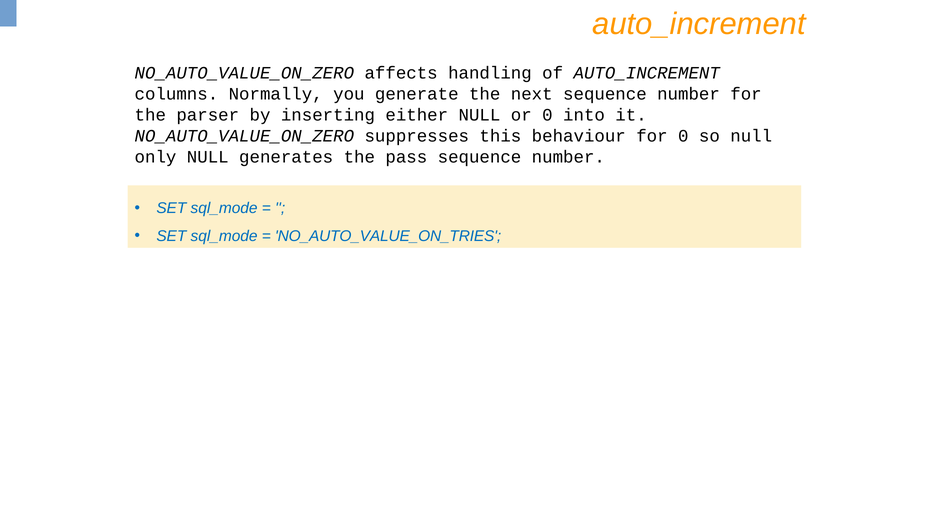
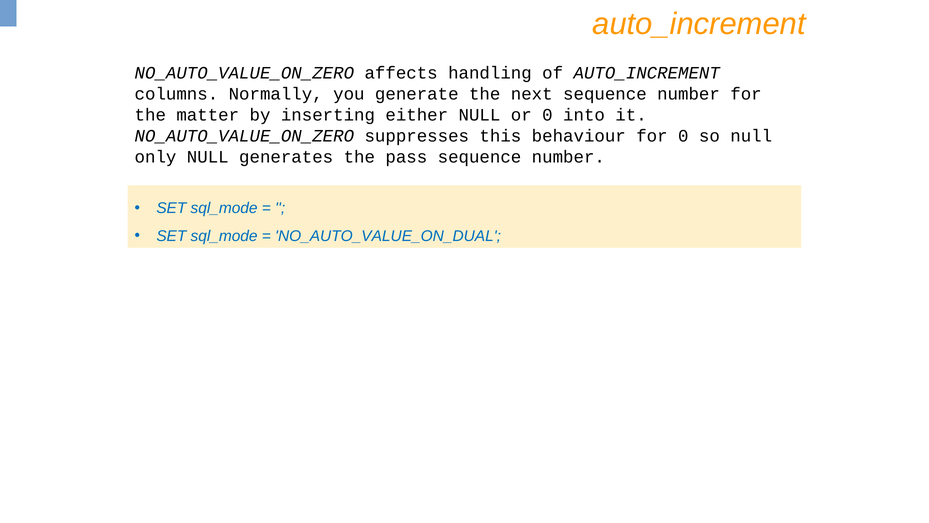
parser: parser -> matter
NO_AUTO_VALUE_ON_TRIES: NO_AUTO_VALUE_ON_TRIES -> NO_AUTO_VALUE_ON_DUAL
